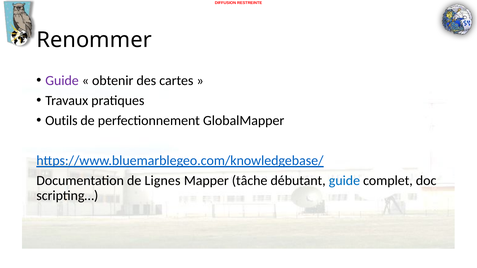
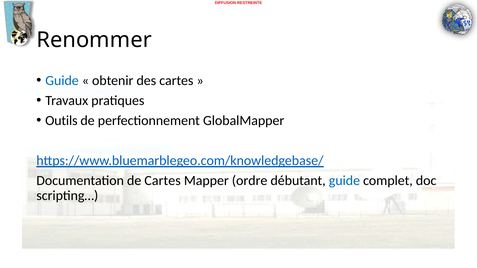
Guide at (62, 81) colour: purple -> blue
de Lignes: Lignes -> Cartes
tâche: tâche -> ordre
